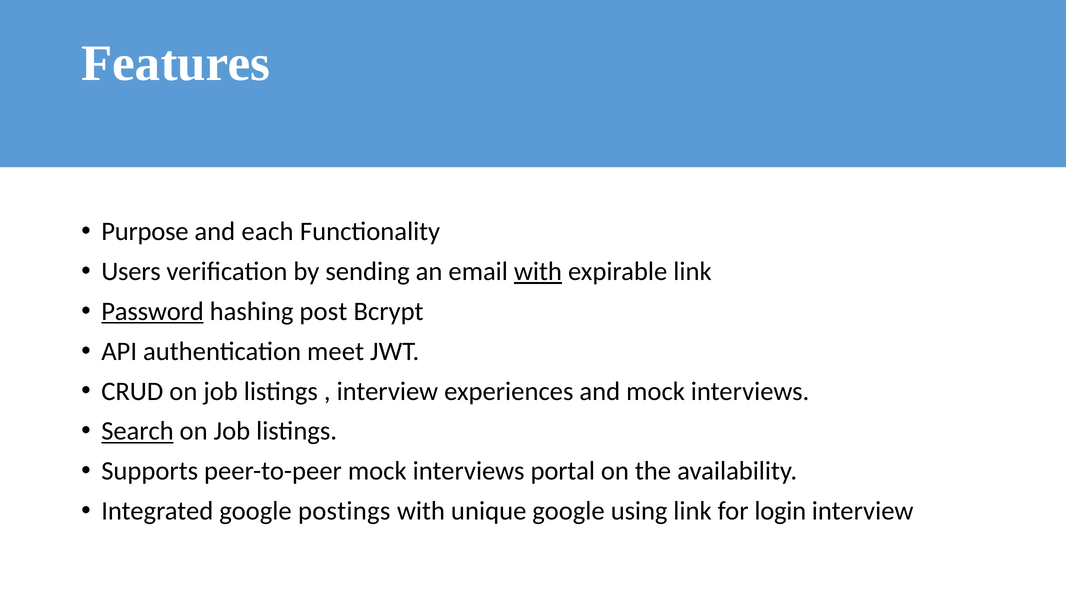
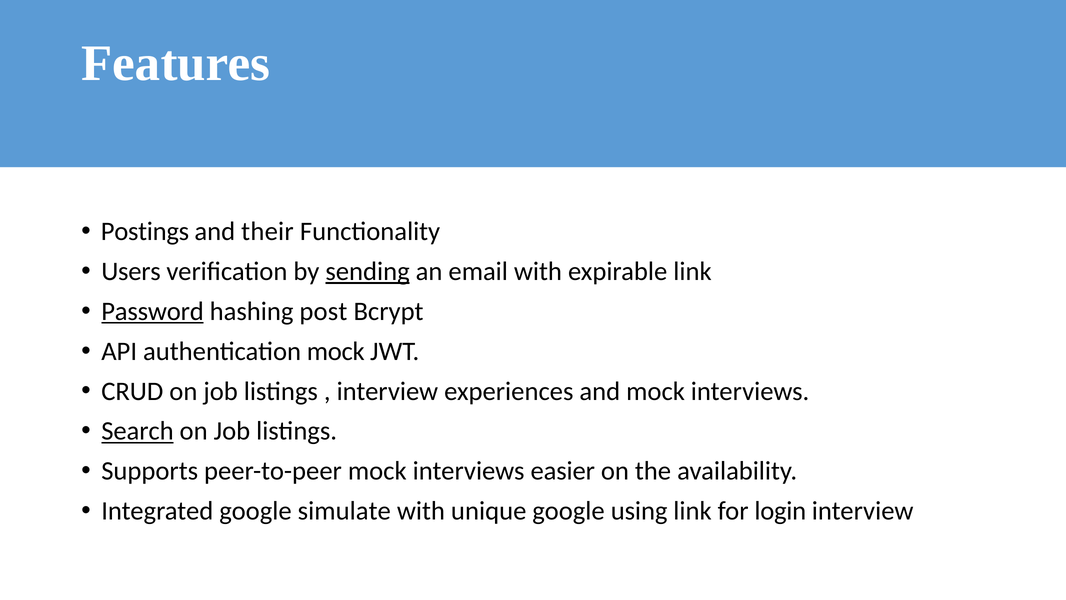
Purpose: Purpose -> Postings
each: each -> their
sending underline: none -> present
with at (538, 271) underline: present -> none
authentication meet: meet -> mock
portal: portal -> easier
postings: postings -> simulate
